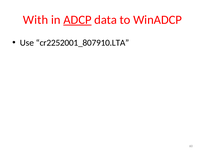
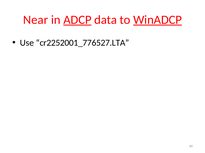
With: With -> Near
WinADCP underline: none -> present
cr2252001_807910.LTA: cr2252001_807910.LTA -> cr2252001_776527.LTA
